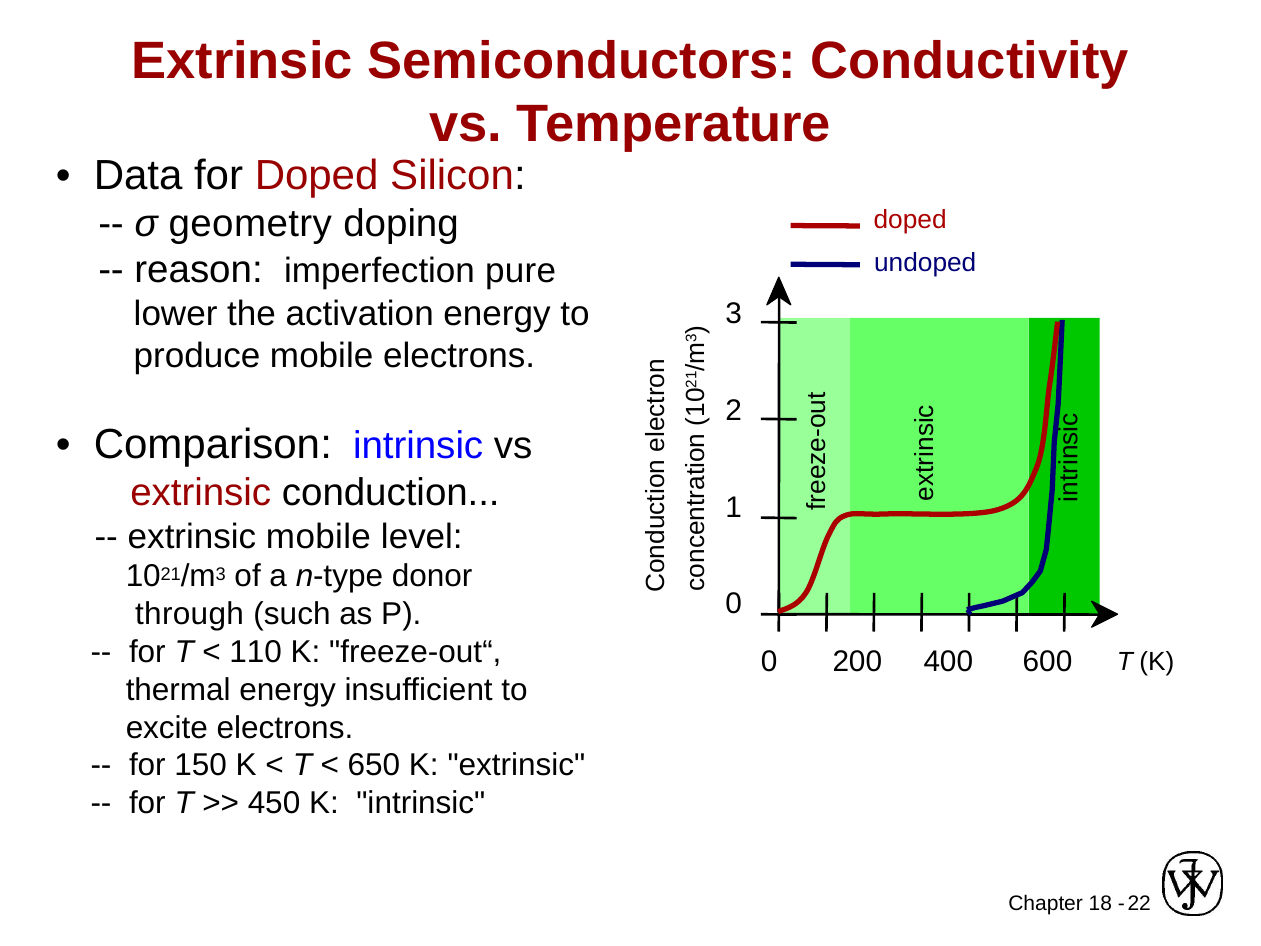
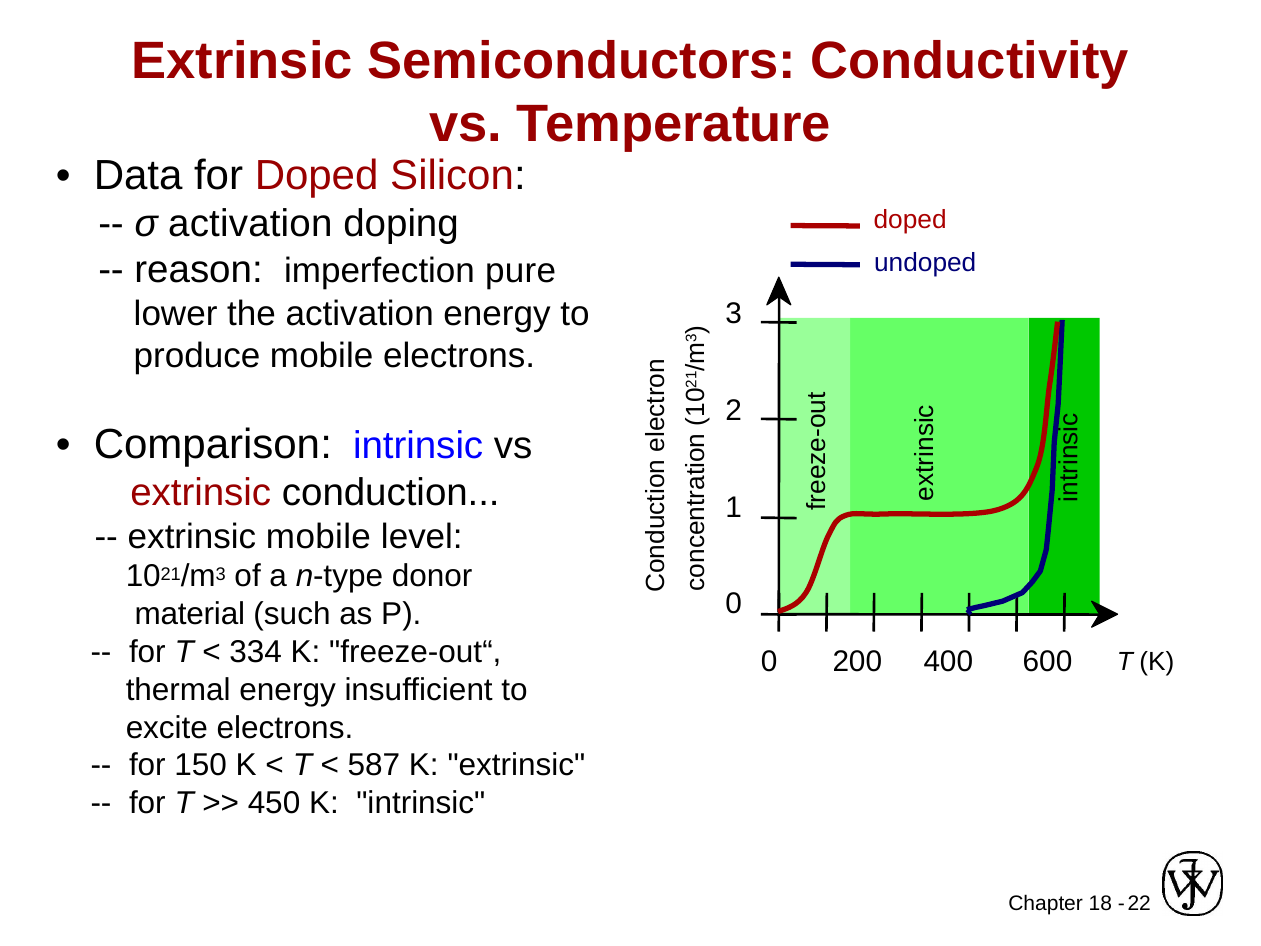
σ geometry: geometry -> activation
through: through -> material
110: 110 -> 334
650: 650 -> 587
